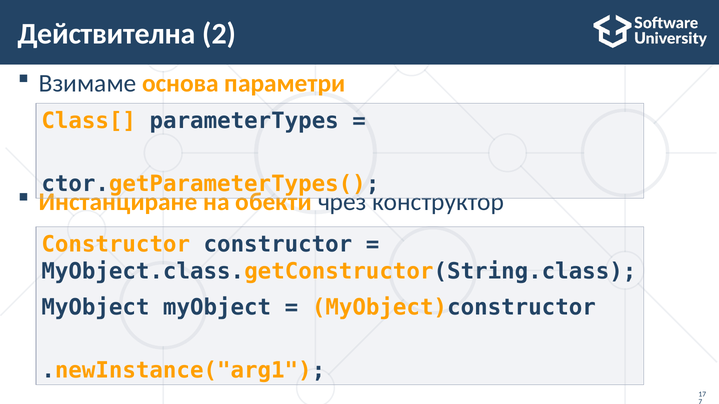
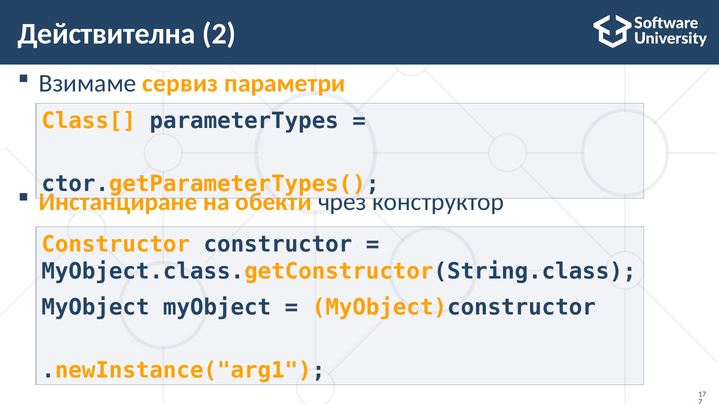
основа: основа -> сервиз
